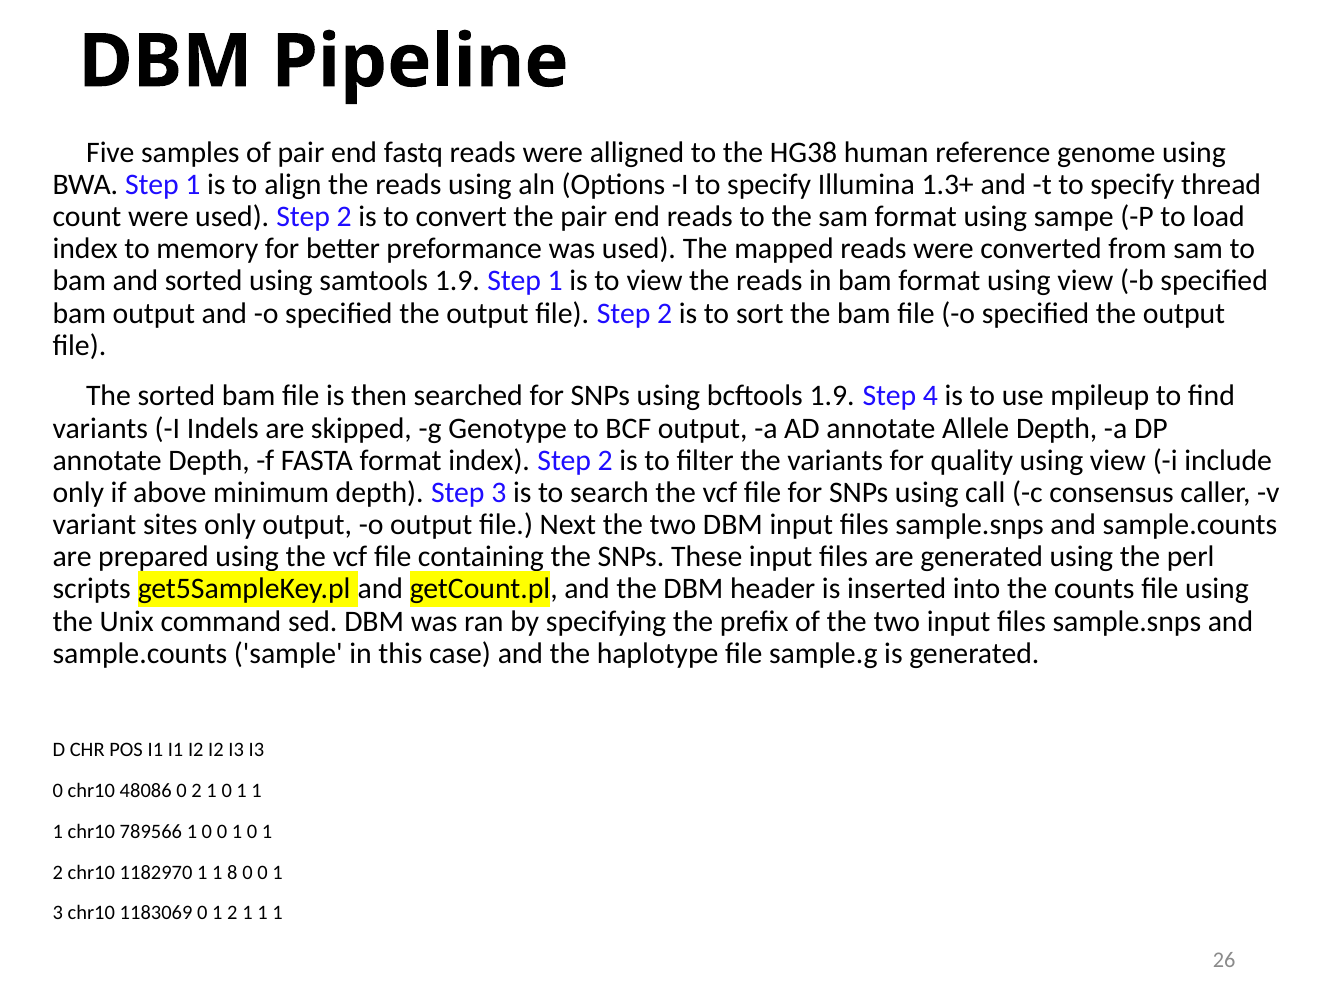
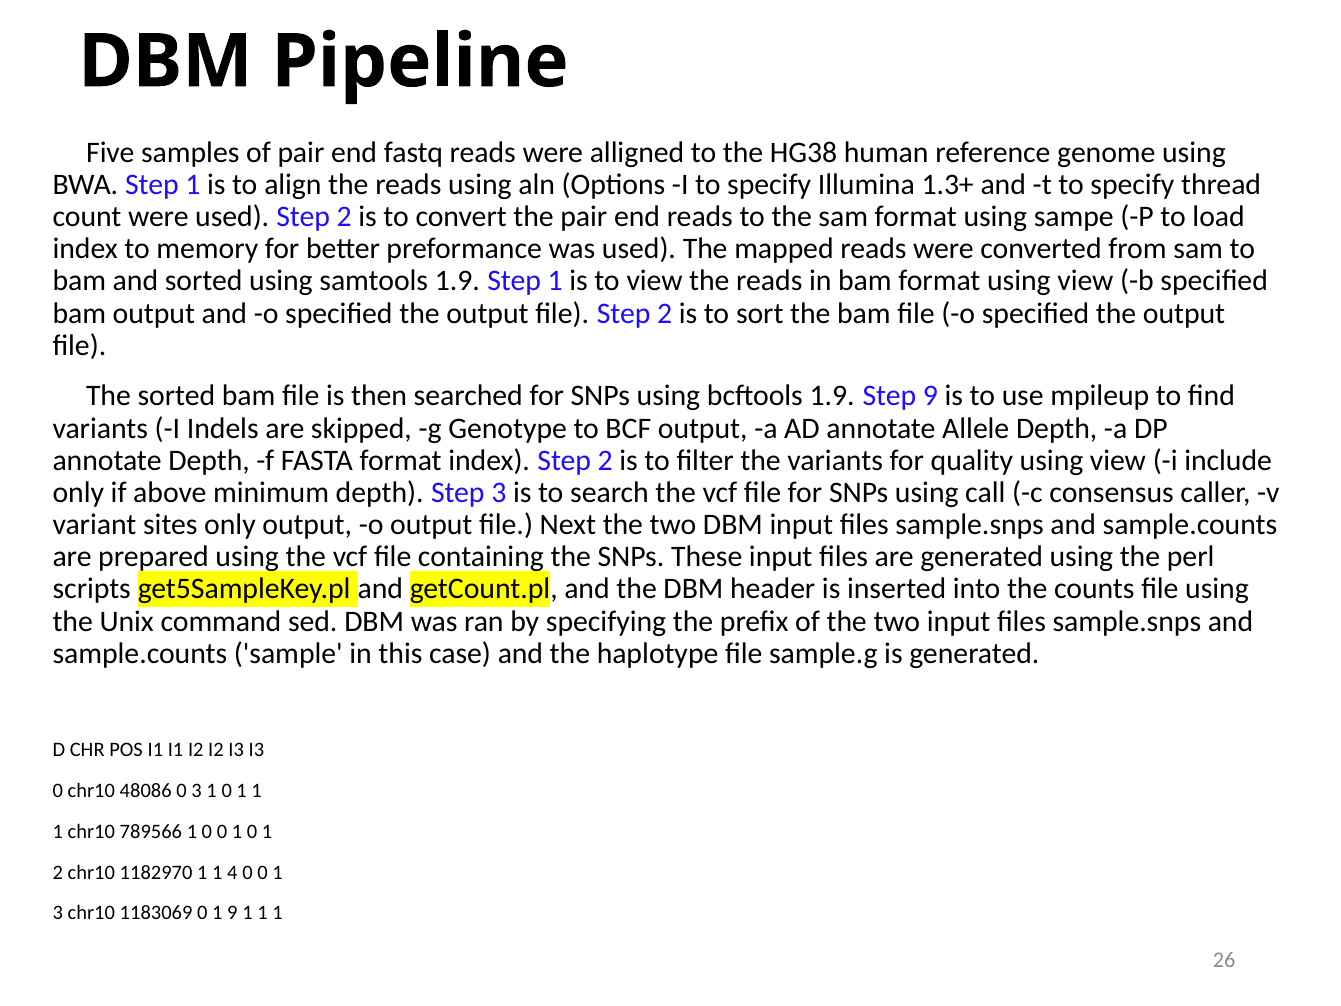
Step 4: 4 -> 9
0 2: 2 -> 3
8: 8 -> 4
1183069 0 1 2: 2 -> 9
